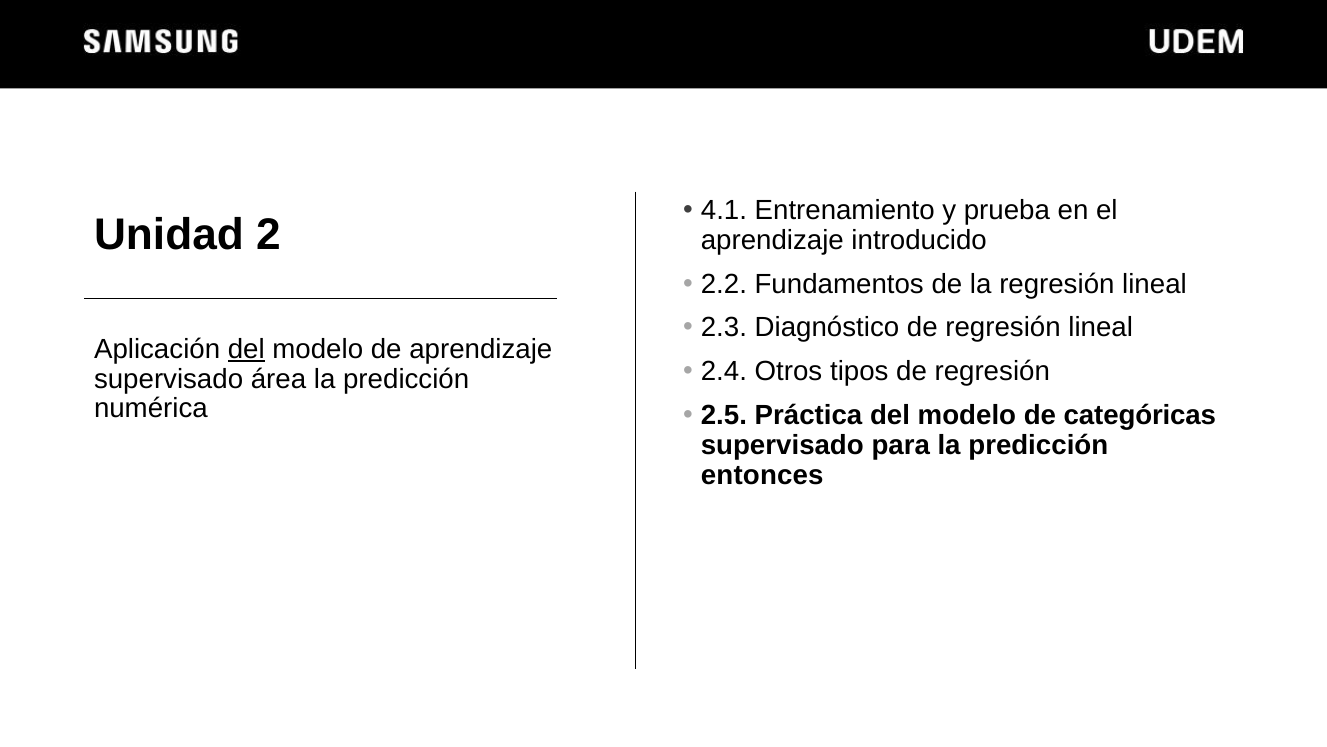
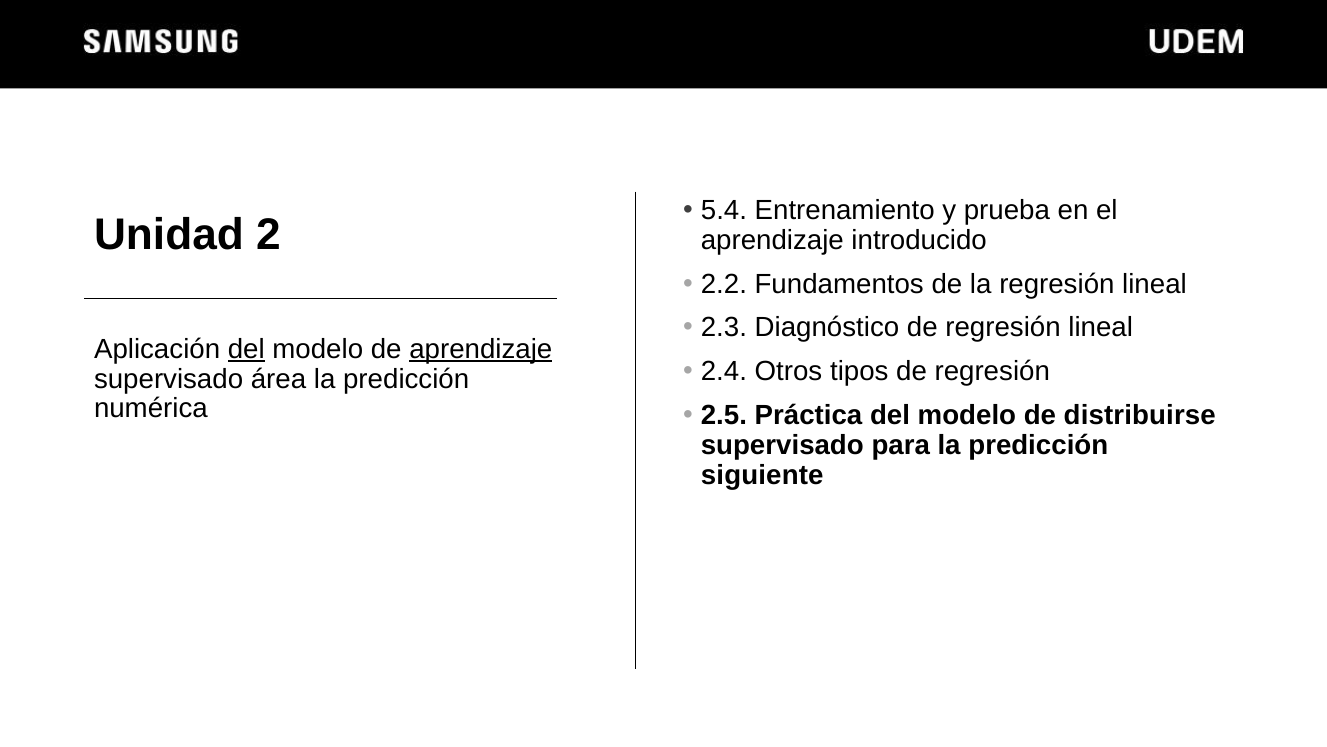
4.1: 4.1 -> 5.4
aprendizaje at (481, 349) underline: none -> present
categóricas: categóricas -> distribuirse
entonces: entonces -> siguiente
